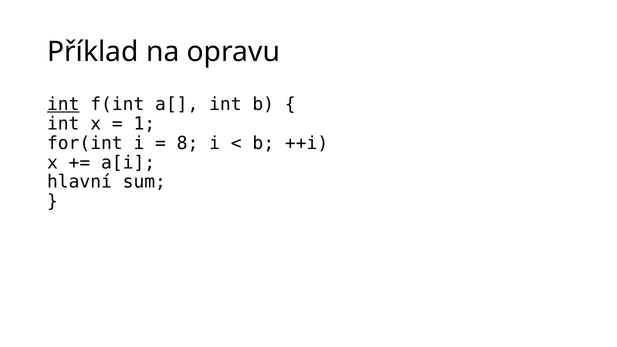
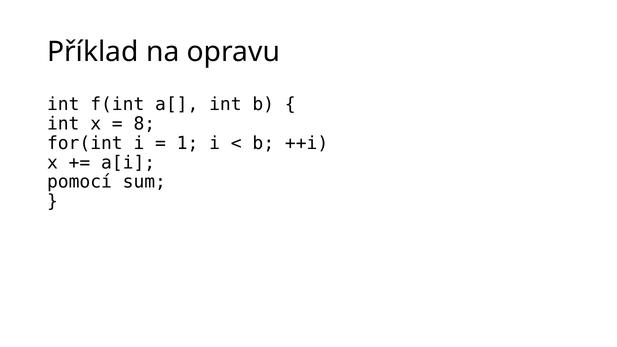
int at (63, 104) underline: present -> none
1: 1 -> 8
8: 8 -> 1
hlavní: hlavní -> pomocí
